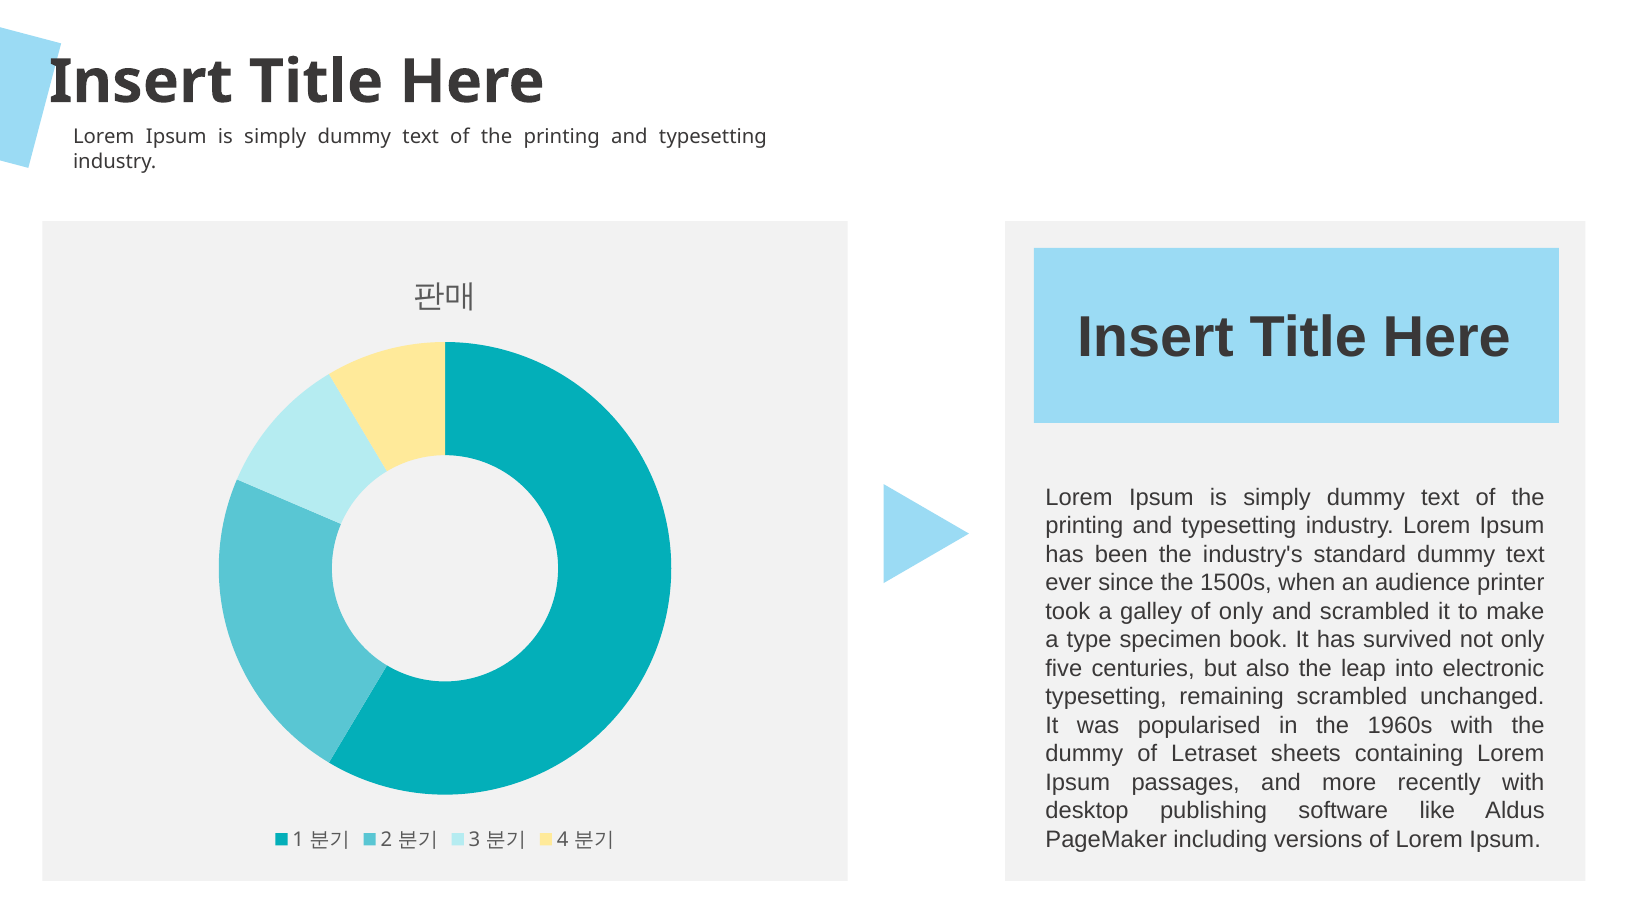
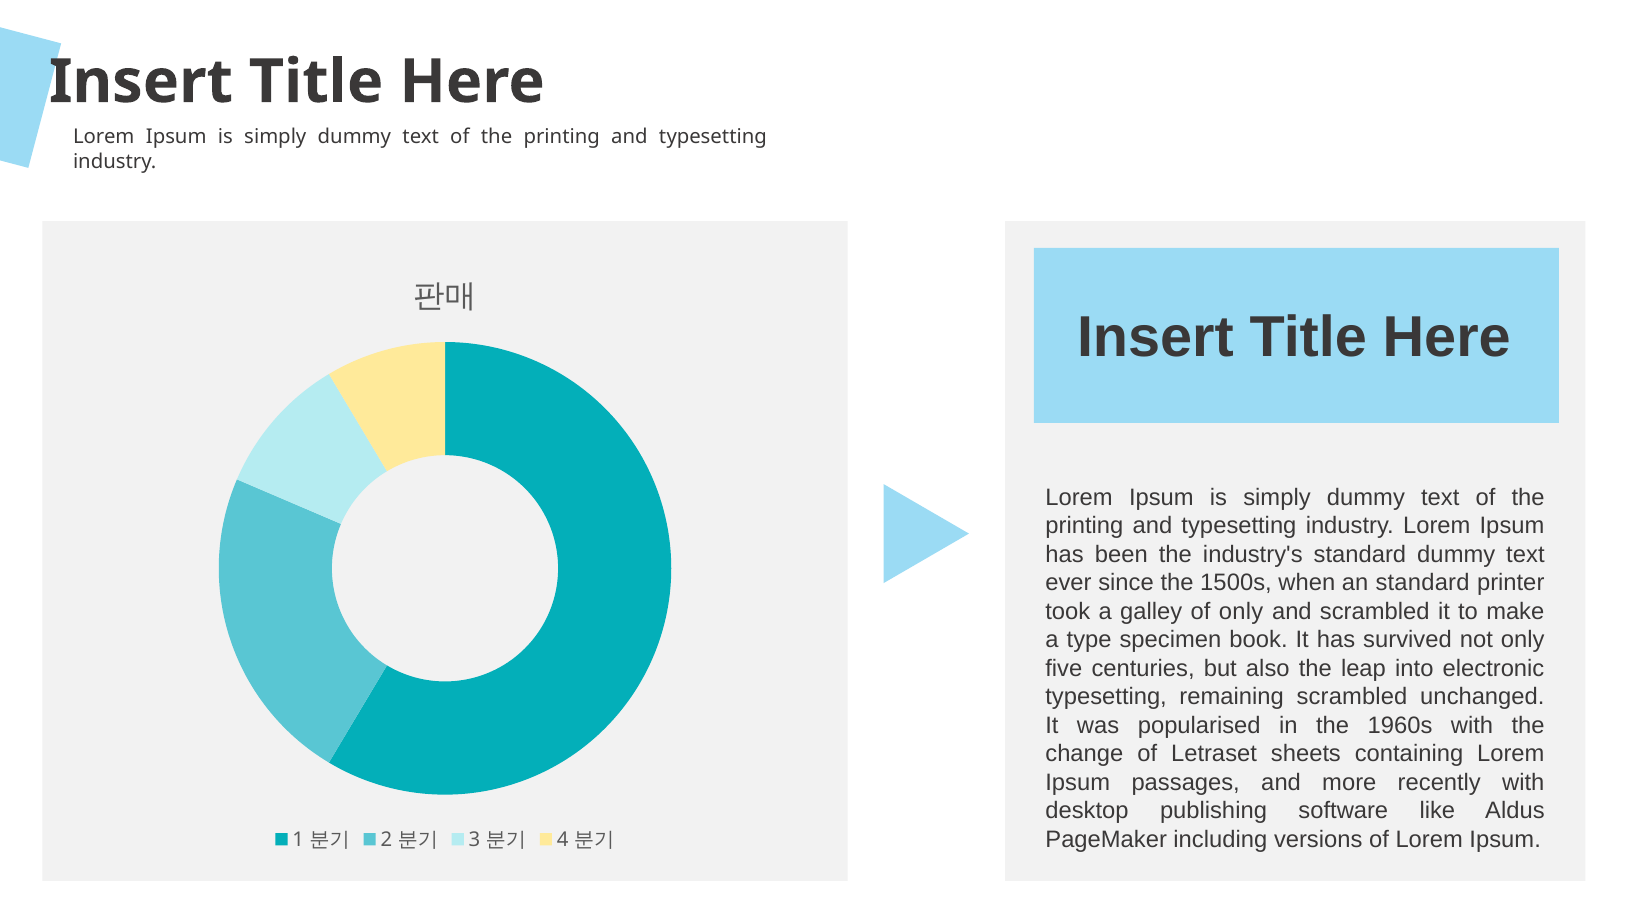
an audience: audience -> standard
dummy at (1084, 754): dummy -> change
